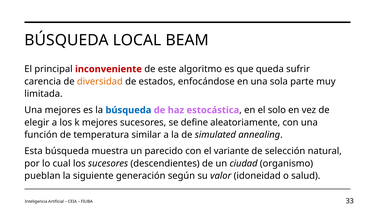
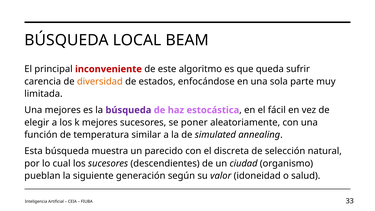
búsqueda at (128, 110) colour: blue -> purple
solo: solo -> fácil
define: define -> poner
variante: variante -> discreta
